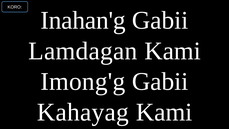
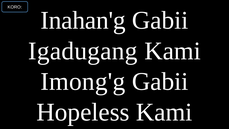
Lamdagan: Lamdagan -> Igadugang
Kahayag: Kahayag -> Hopeless
